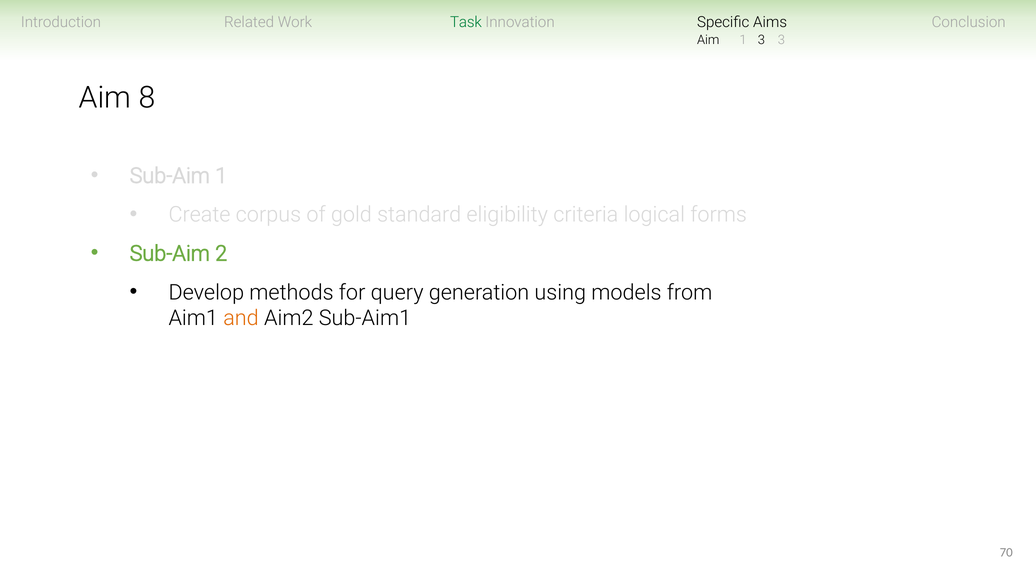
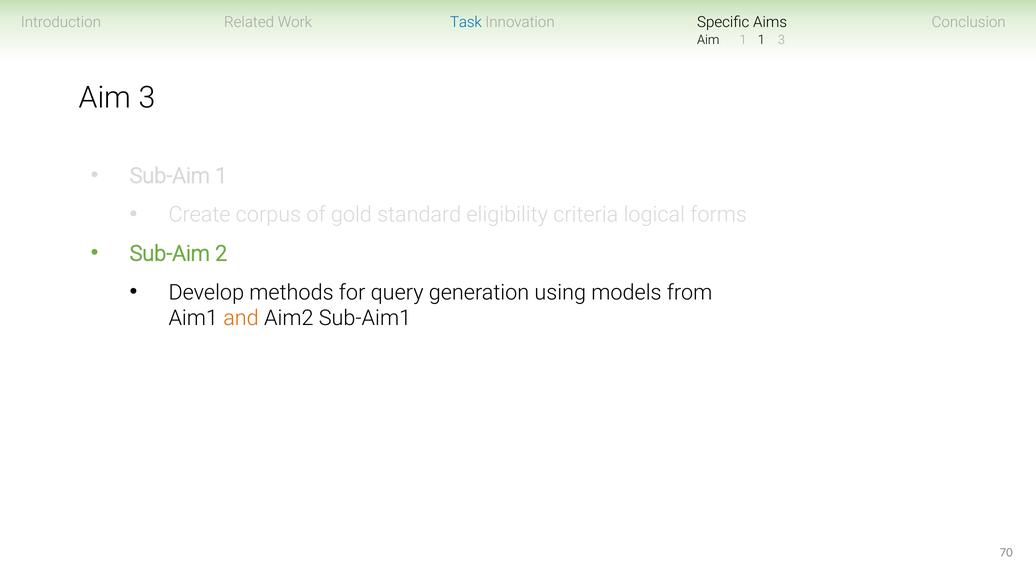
Task colour: green -> blue
1 3: 3 -> 1
Aim 8: 8 -> 3
